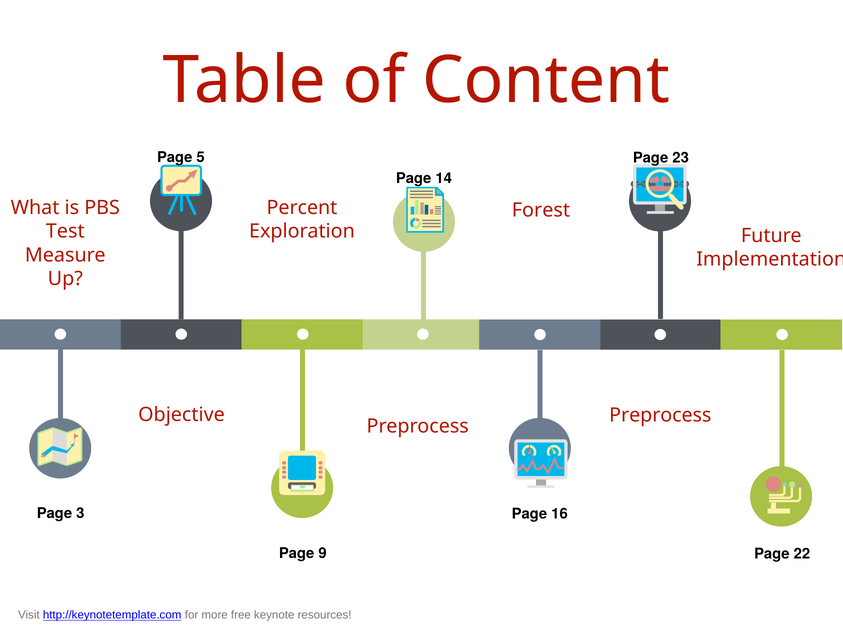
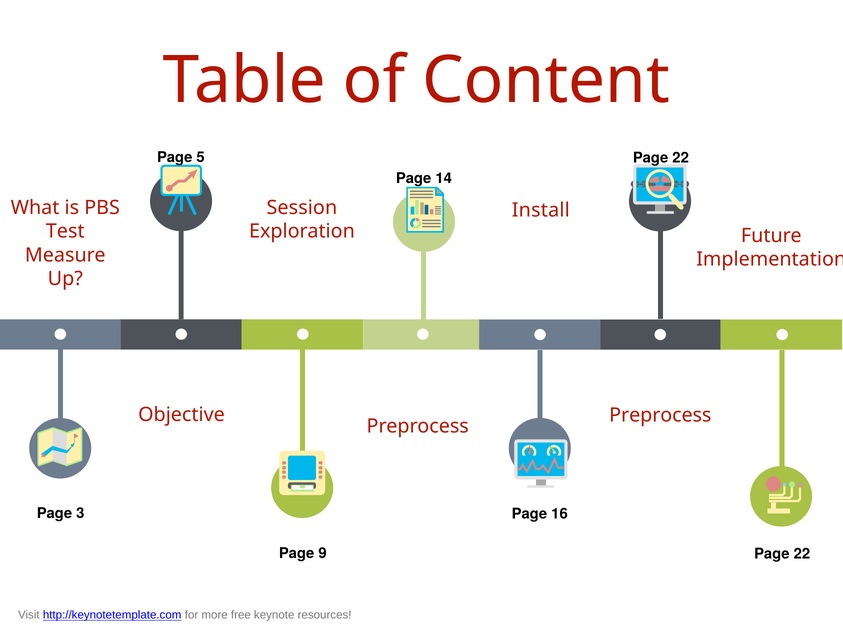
23 at (681, 158): 23 -> 22
Percent: Percent -> Session
Forest: Forest -> Install
